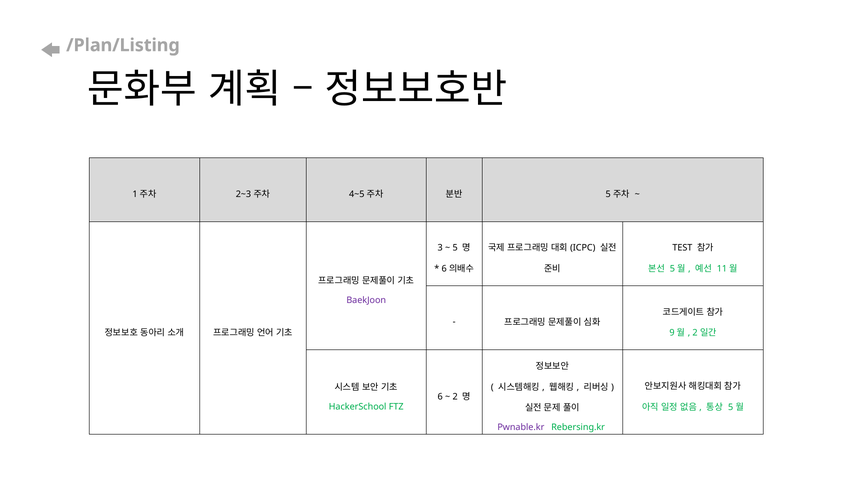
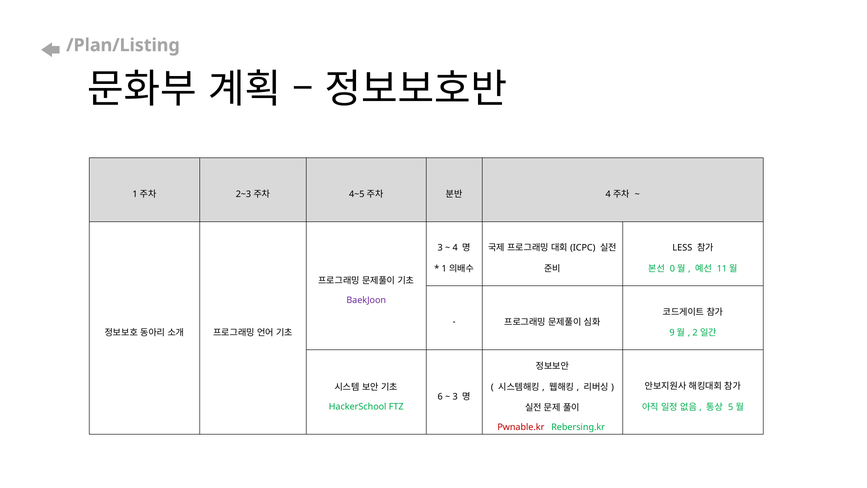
5 at (608, 194): 5 -> 4
5 at (455, 248): 5 -> 4
TEST: TEST -> LESS
5 at (672, 269): 5 -> 0
6 at (444, 269): 6 -> 1
2 at (455, 397): 2 -> 3
Pwnable.kr colour: purple -> red
